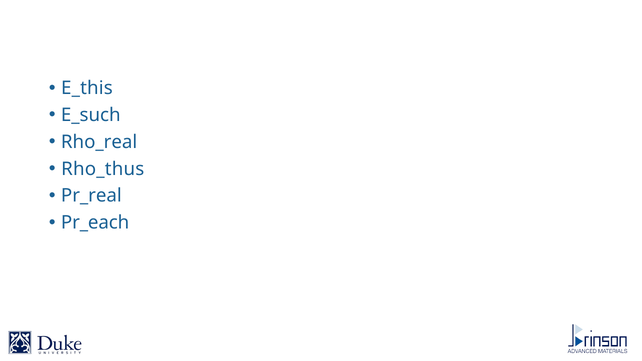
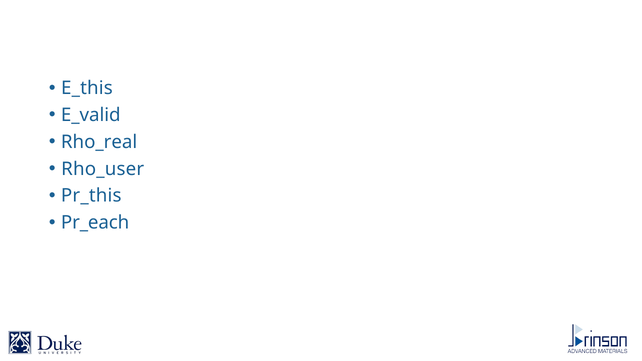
E_such: E_such -> E_valid
Rho_thus: Rho_thus -> Rho_user
Pr_real: Pr_real -> Pr_this
